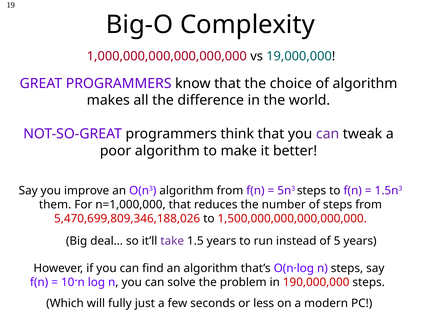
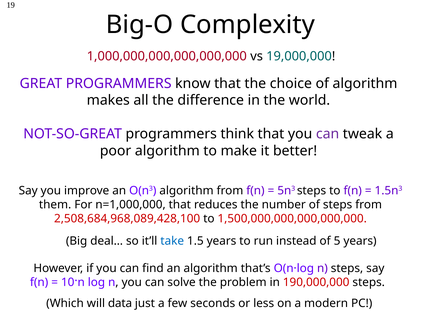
5,470,699,809,346,188,026: 5,470,699,809,346,188,026 -> 2,508,684,968,089,428,100
take colour: purple -> blue
fully: fully -> data
